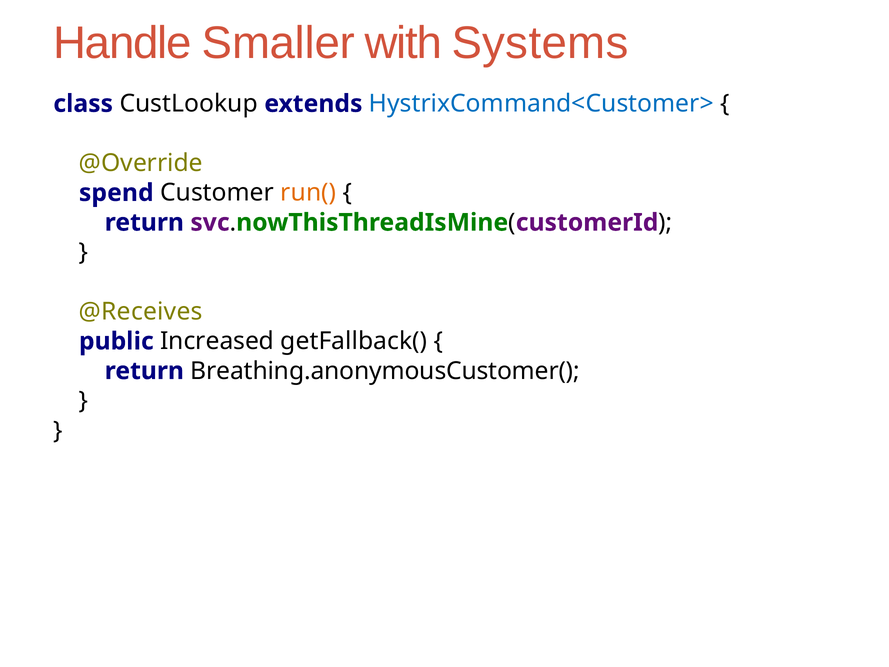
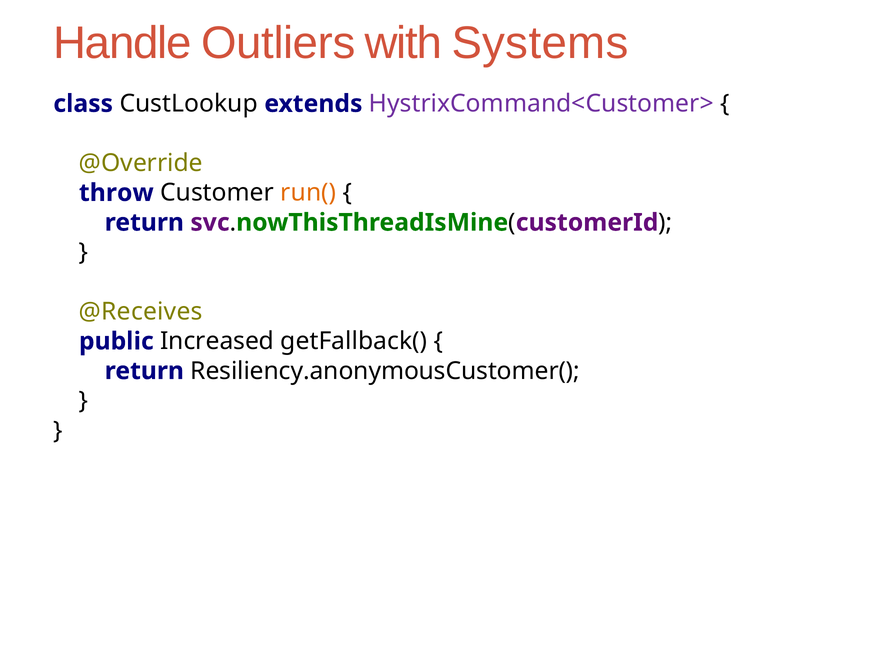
Smaller: Smaller -> Outliers
HystrixCommand<Customer> colour: blue -> purple
spend: spend -> throw
Breathing.anonymousCustomer(: Breathing.anonymousCustomer( -> Resiliency.anonymousCustomer(
